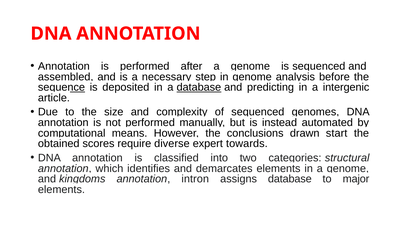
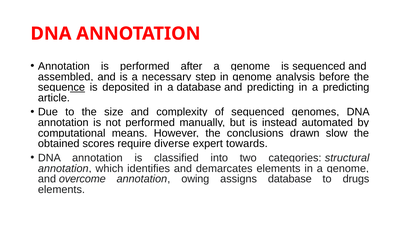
database at (199, 87) underline: present -> none
a intergenic: intergenic -> predicting
start: start -> slow
kingdoms: kingdoms -> overcome
intron: intron -> owing
major: major -> drugs
